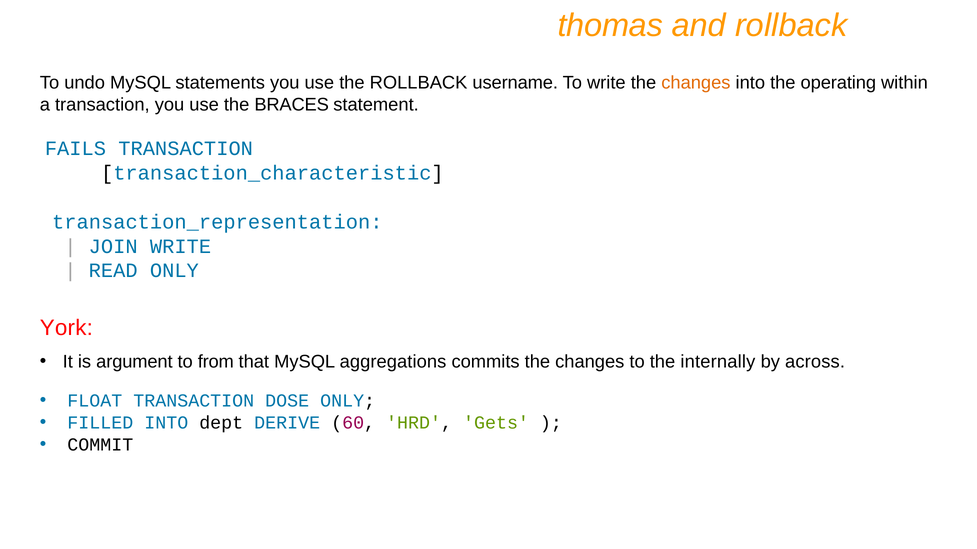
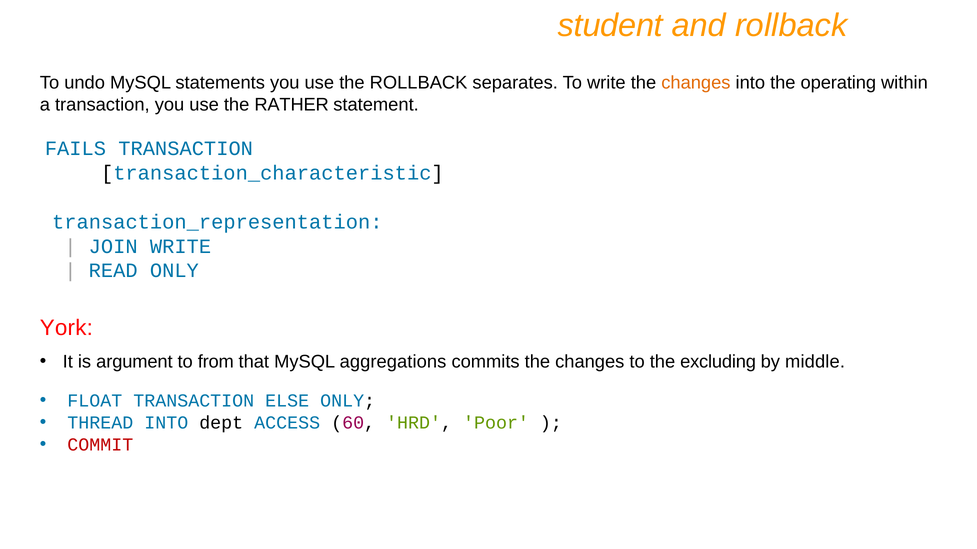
thomas: thomas -> student
username: username -> separates
BRACES: BRACES -> RATHER
internally: internally -> excluding
across: across -> middle
DOSE: DOSE -> ELSE
FILLED: FILLED -> THREAD
DERIVE: DERIVE -> ACCESS
Gets: Gets -> Poor
COMMIT colour: black -> red
